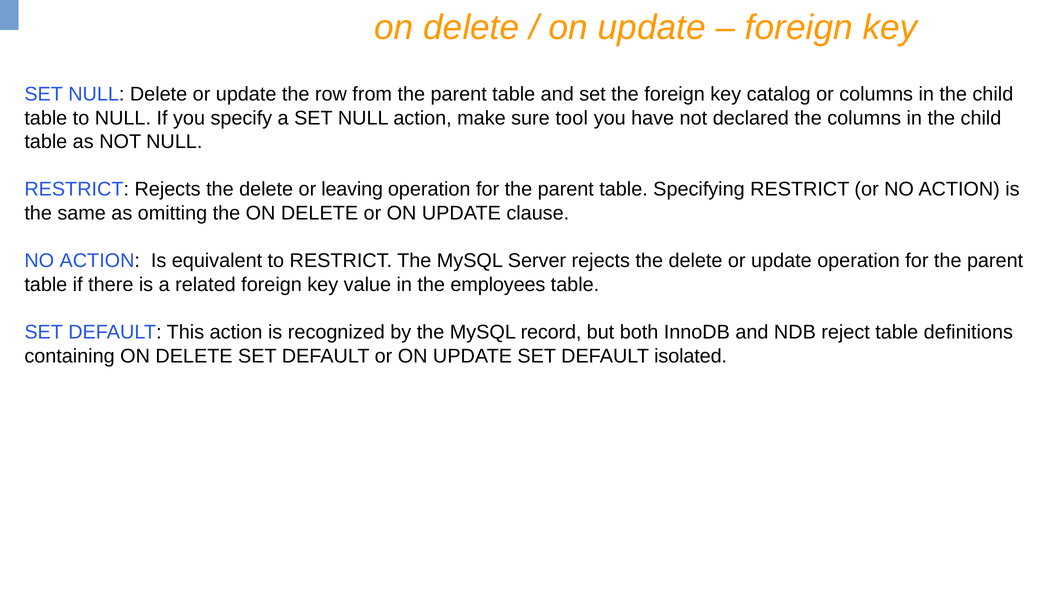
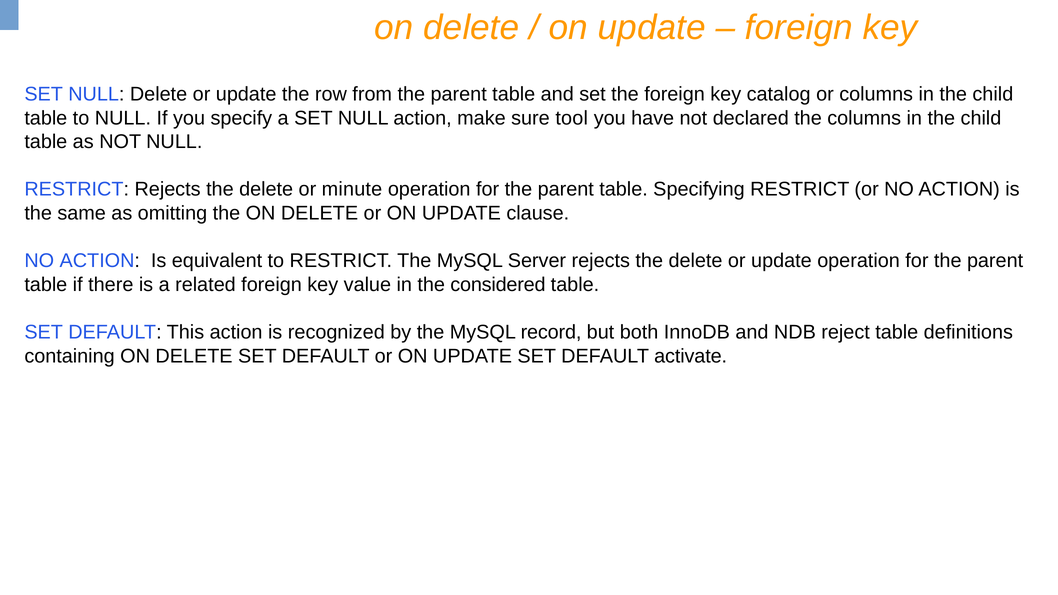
leaving: leaving -> minute
employees: employees -> considered
isolated: isolated -> activate
